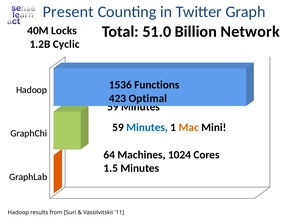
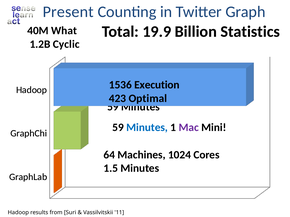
51.0: 51.0 -> 19.9
Network: Network -> Statistics
Locks: Locks -> What
Functions: Functions -> Execution
Mac colour: orange -> purple
